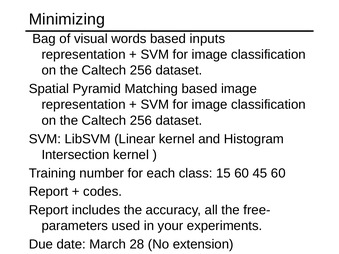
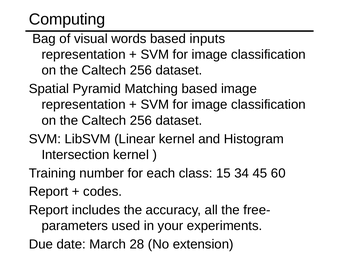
Minimizing: Minimizing -> Computing
15 60: 60 -> 34
